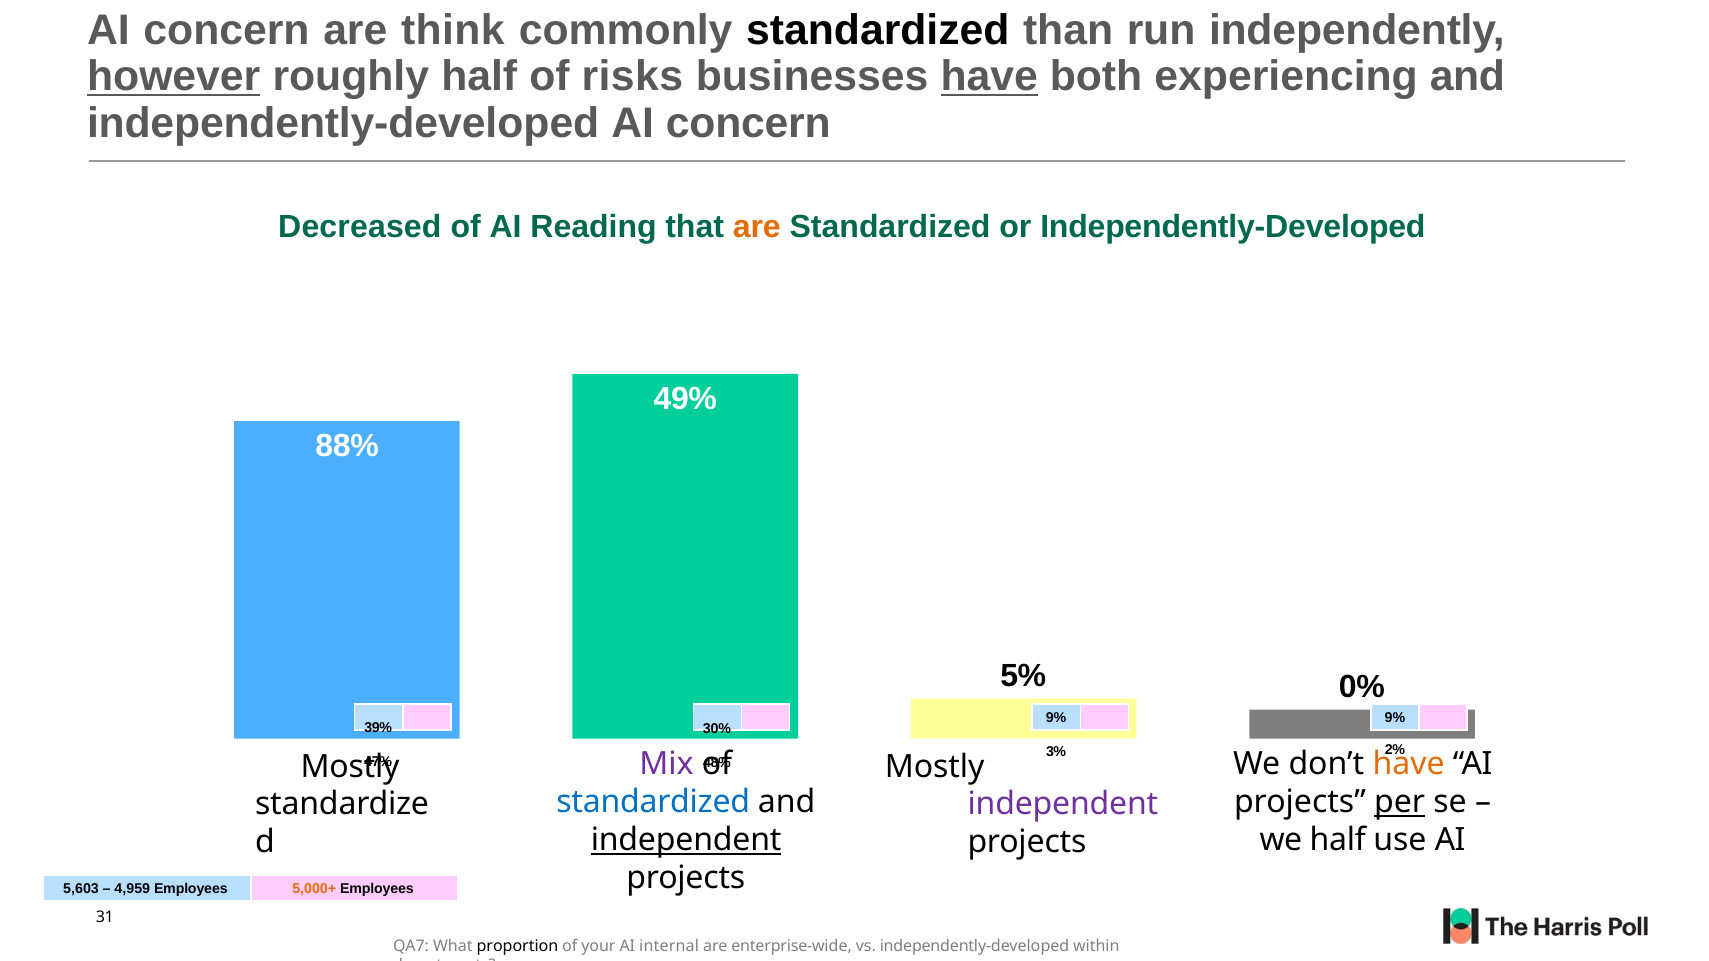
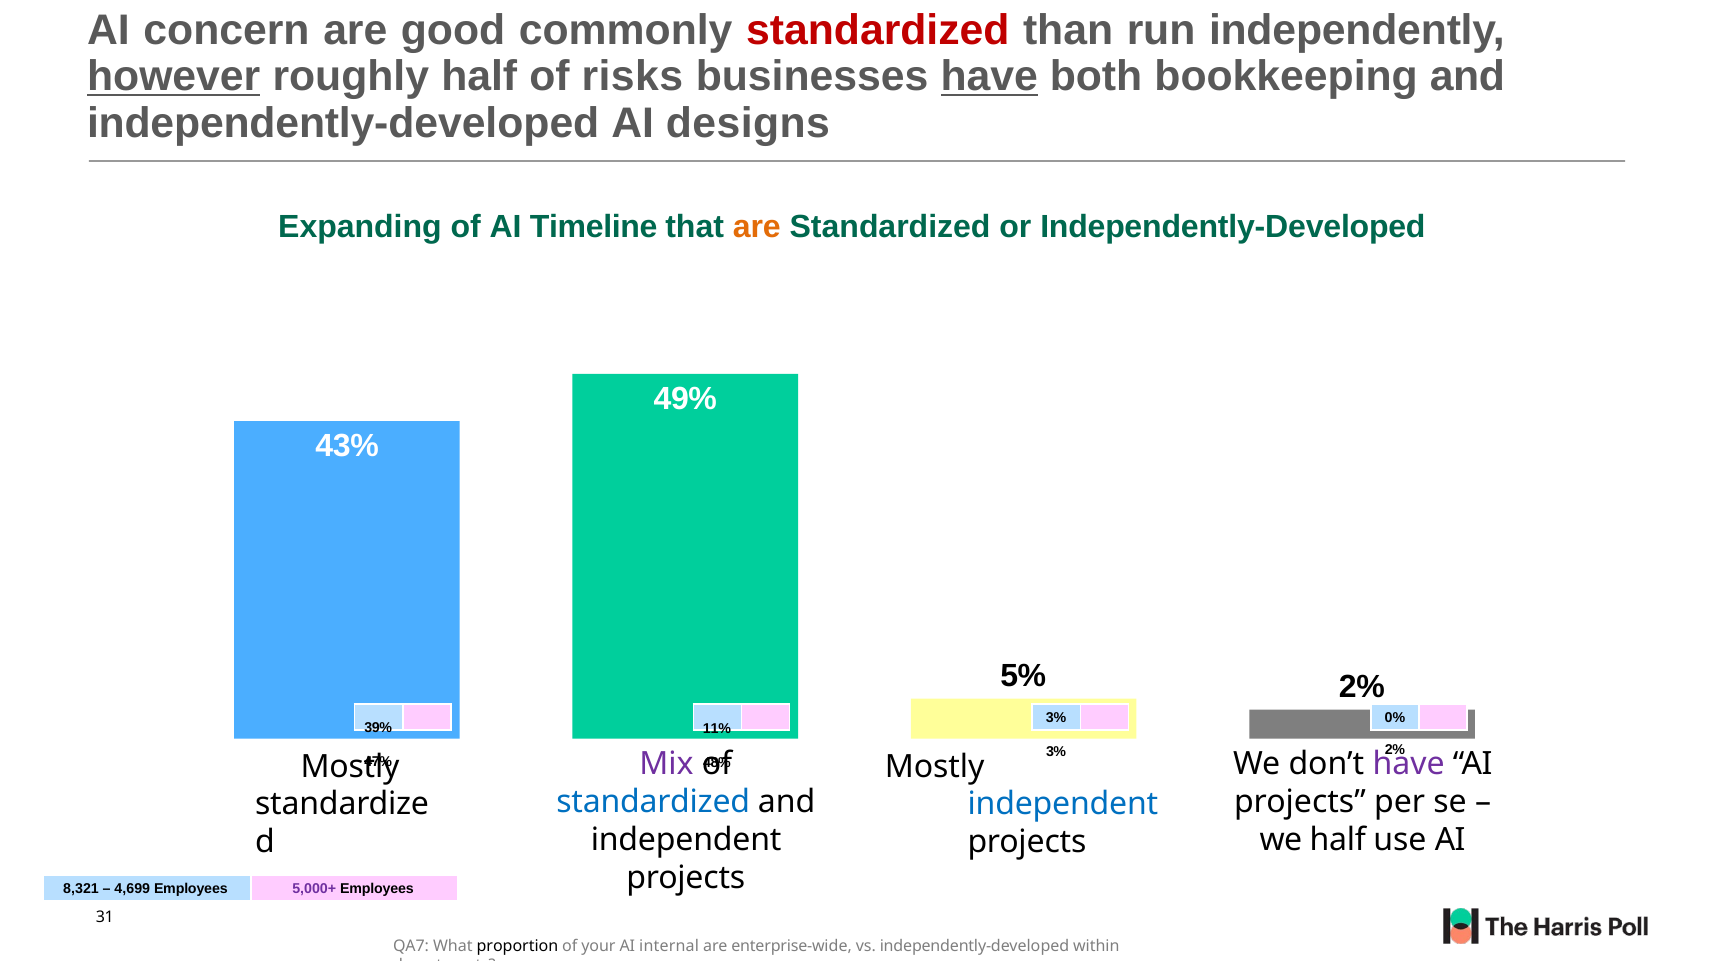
think: think -> good
standardized at (878, 31) colour: black -> red
experiencing: experiencing -> bookkeeping
independently-developed AI concern: concern -> designs
Decreased: Decreased -> Expanding
Reading: Reading -> Timeline
88%: 88% -> 43%
5% 0%: 0% -> 2%
9% at (1056, 718): 9% -> 3%
9% at (1395, 718): 9% -> 0%
30%: 30% -> 11%
have at (1409, 764) colour: orange -> purple
per underline: present -> none
independent at (1063, 804) colour: purple -> blue
independent at (686, 840) underline: present -> none
5,603: 5,603 -> 8,321
4,959: 4,959 -> 4,699
5,000+ colour: orange -> purple
